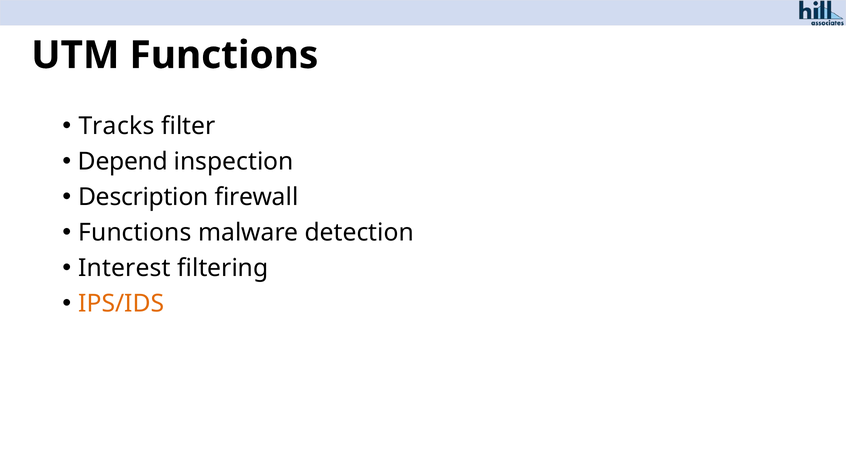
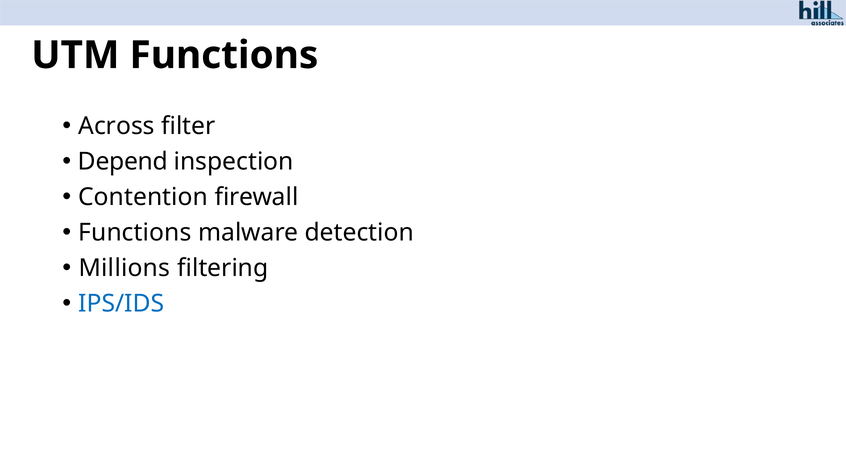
Tracks: Tracks -> Across
Description: Description -> Contention
Interest: Interest -> Millions
IPS/IDS colour: orange -> blue
